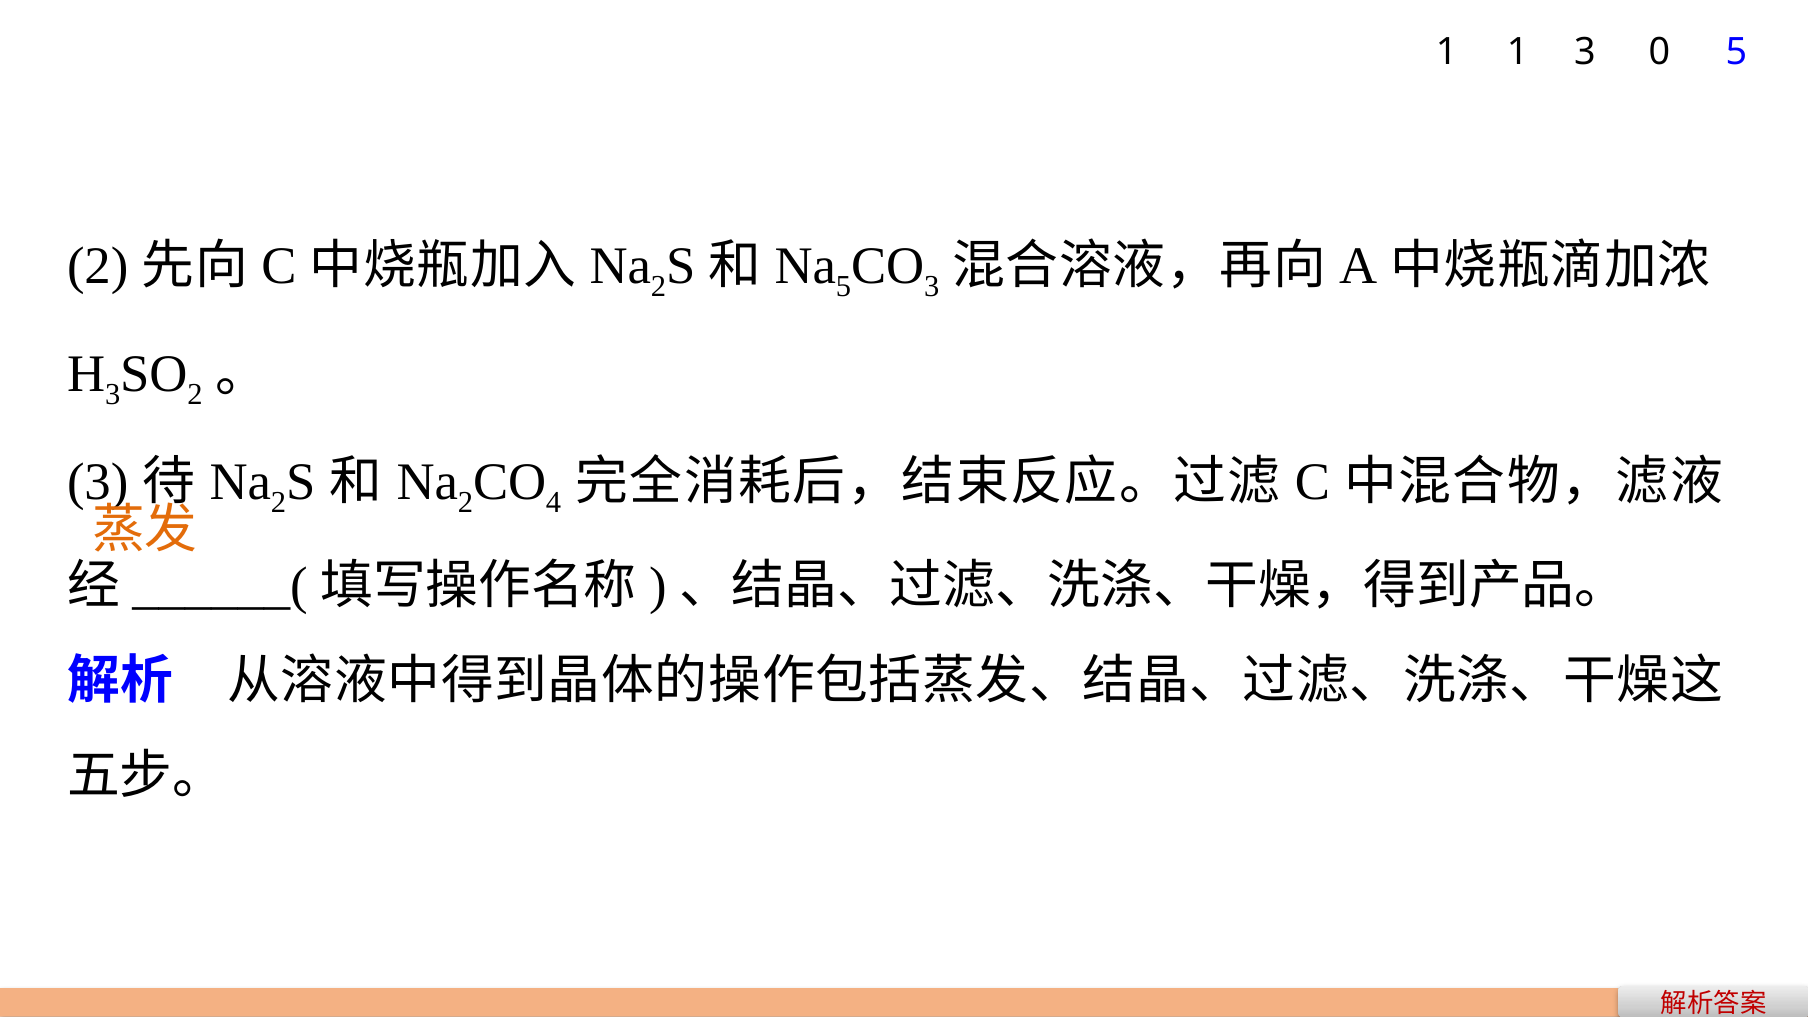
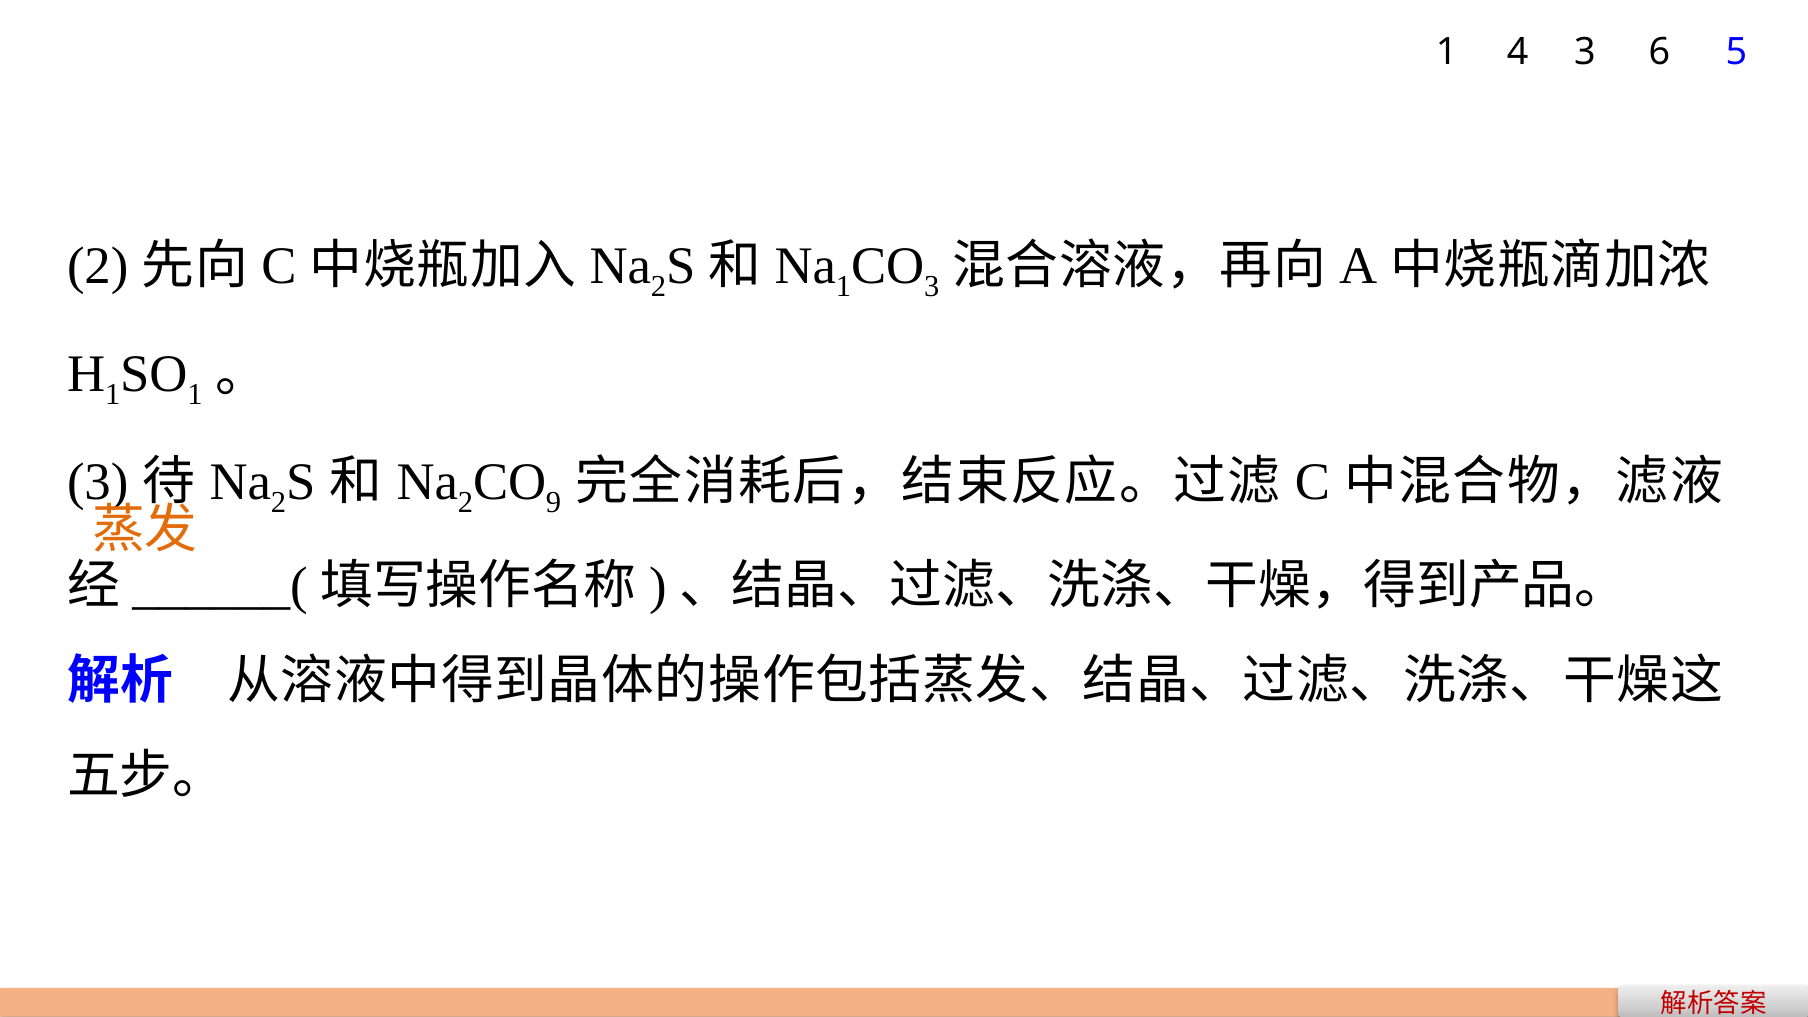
1 1: 1 -> 4
0: 0 -> 6
5 at (844, 287): 5 -> 1
3 at (113, 395): 3 -> 1
2 at (195, 395): 2 -> 1
4: 4 -> 9
